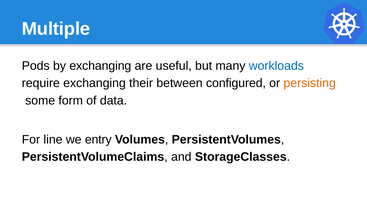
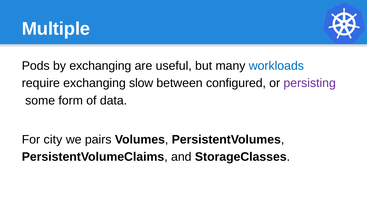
their: their -> slow
persisting colour: orange -> purple
line: line -> city
entry: entry -> pairs
